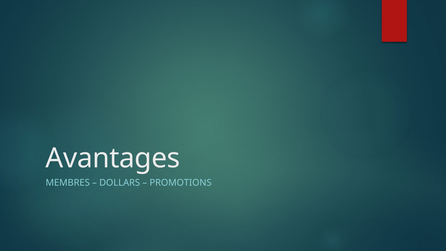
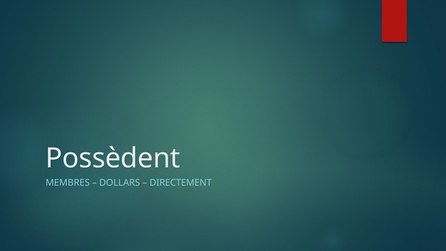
Avantages: Avantages -> Possèdent
PROMOTIONS: PROMOTIONS -> DIRECTEMENT
